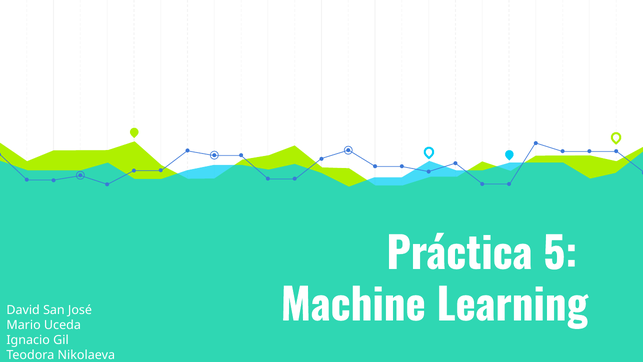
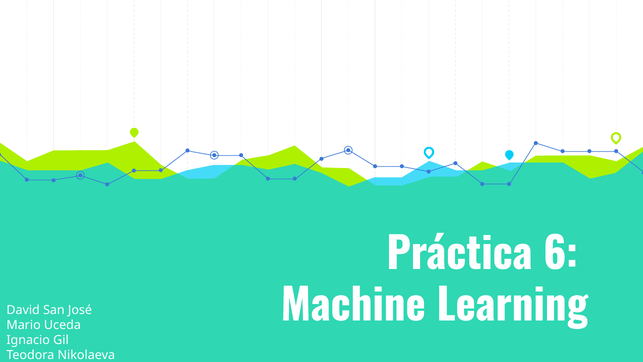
5: 5 -> 6
